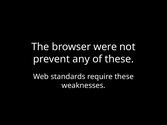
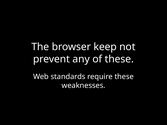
were: were -> keep
